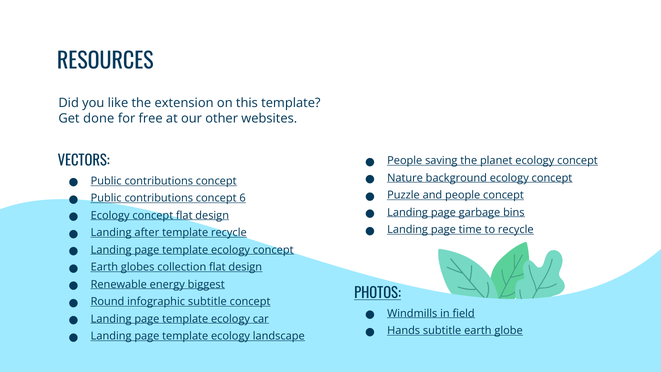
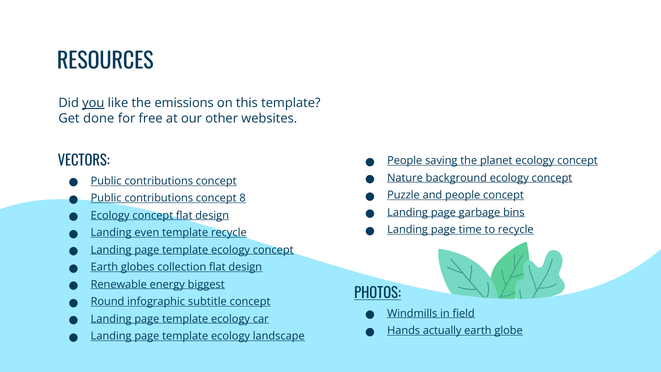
you underline: none -> present
extension: extension -> emissions
6: 6 -> 8
after: after -> even
Hands subtitle: subtitle -> actually
